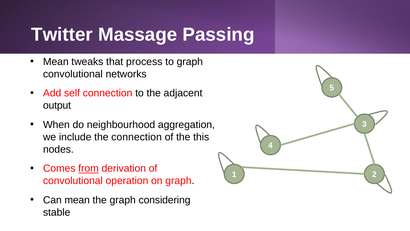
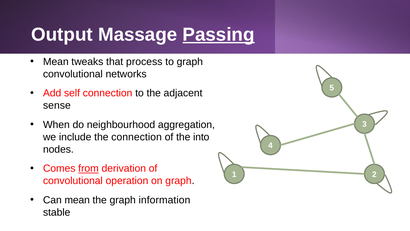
Twitter: Twitter -> Output
Passing underline: none -> present
output: output -> sense
this: this -> into
considering: considering -> information
